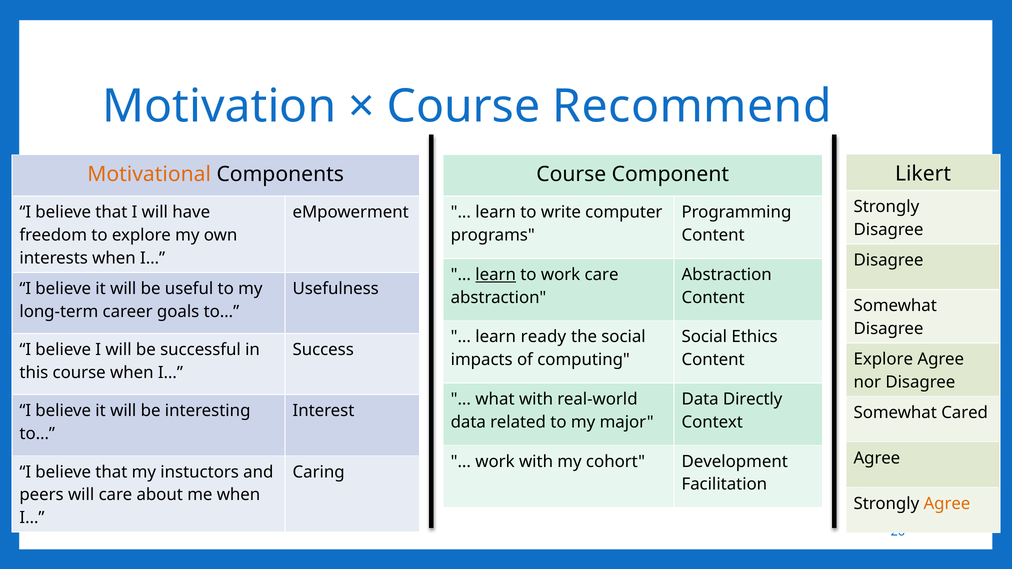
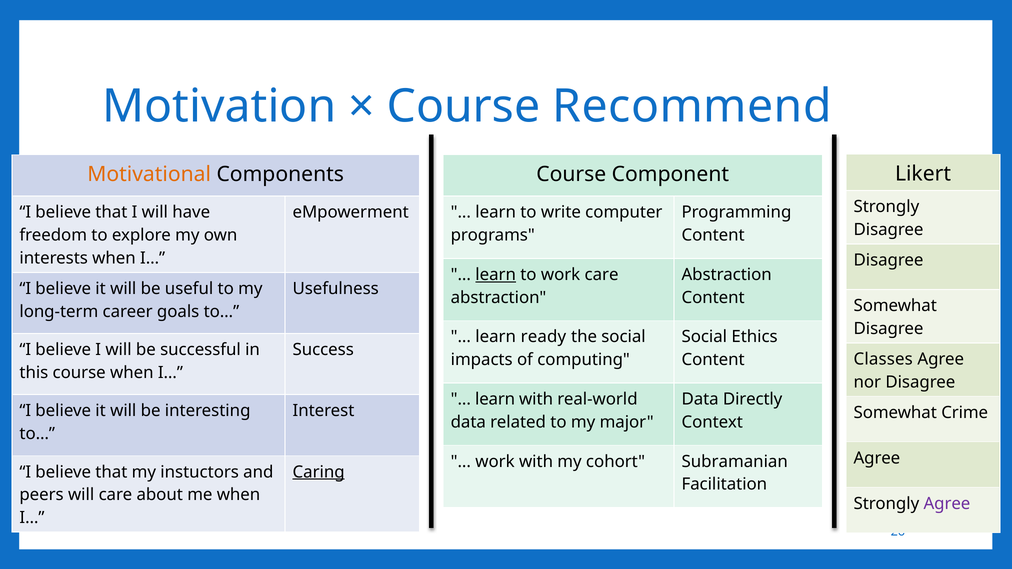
Explore at (883, 359): Explore -> Classes
what at (495, 399): what -> learn
Cared: Cared -> Crime
Development: Development -> Subramanian
Caring underline: none -> present
Agree at (947, 504) colour: orange -> purple
